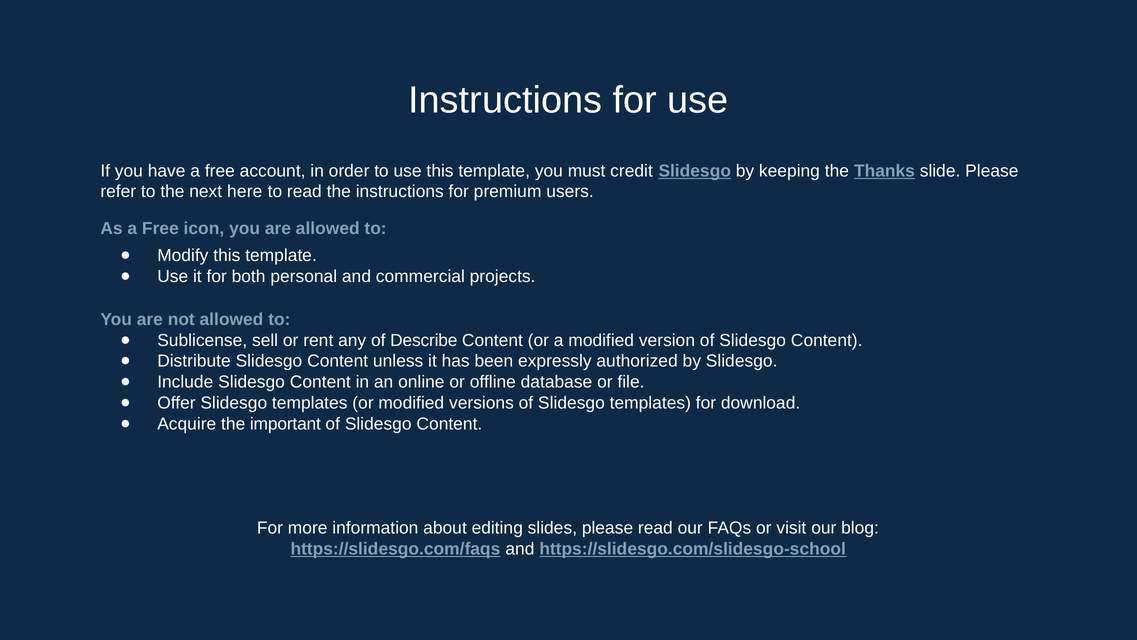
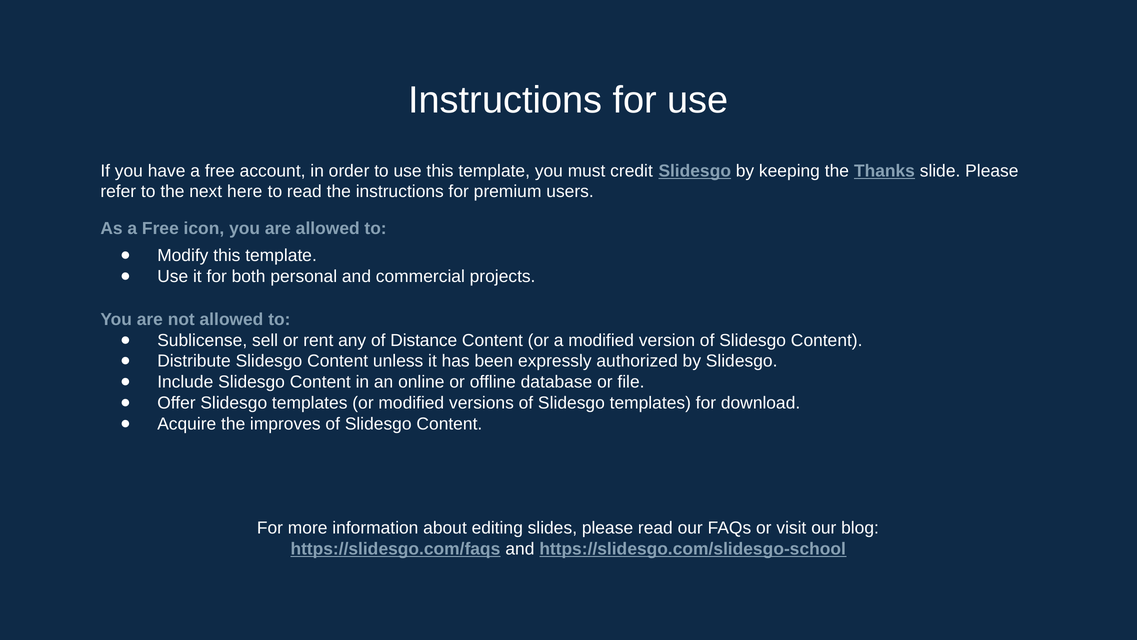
Describe: Describe -> Distance
important: important -> improves
